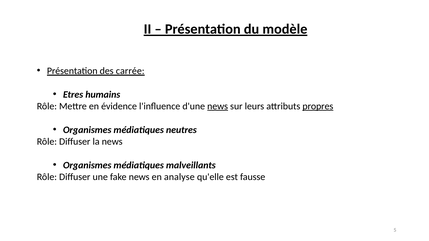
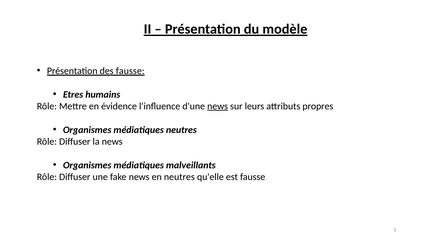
des carrée: carrée -> fausse
propres underline: present -> none
en analyse: analyse -> neutres
